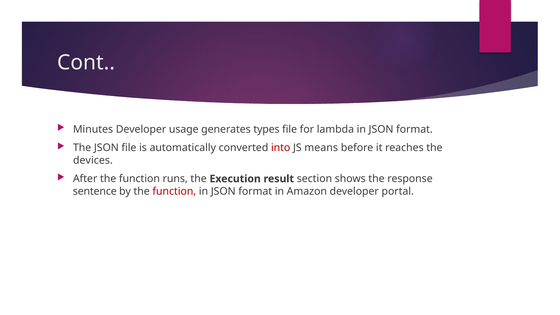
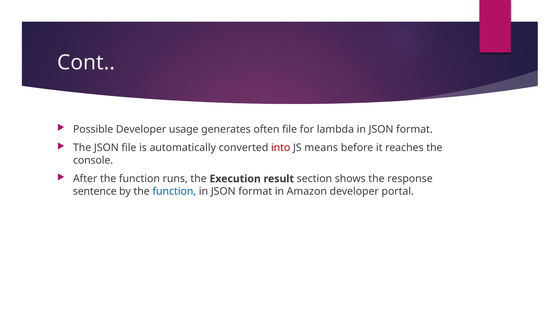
Minutes: Minutes -> Possible
types: types -> often
devices: devices -> console
function at (174, 191) colour: red -> blue
